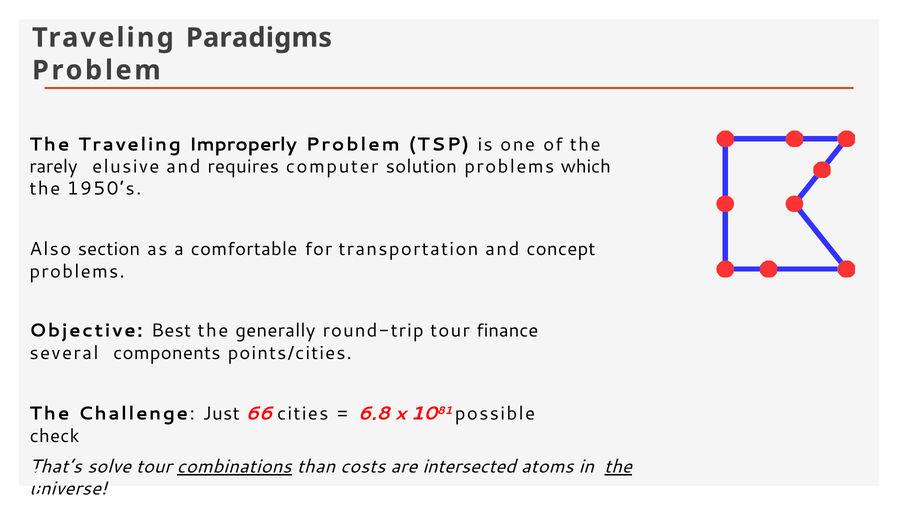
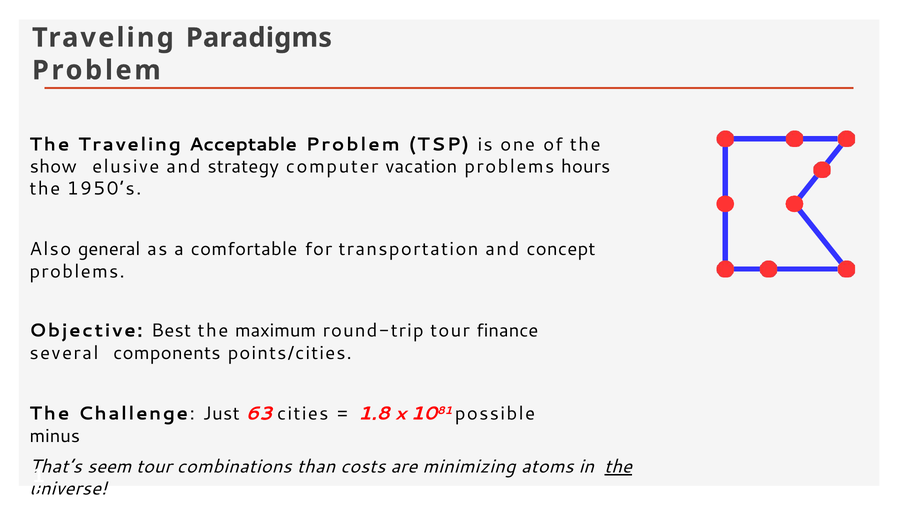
Improperly: Improperly -> Acceptable
rarely: rarely -> show
requires: requires -> strategy
solution: solution -> vacation
which: which -> hours
section: section -> general
generally: generally -> maximum
66: 66 -> 63
6.8: 6.8 -> 1.8
check: check -> minus
solve: solve -> seem
combinations underline: present -> none
intersected: intersected -> minimizing
